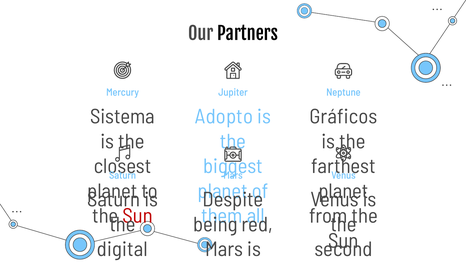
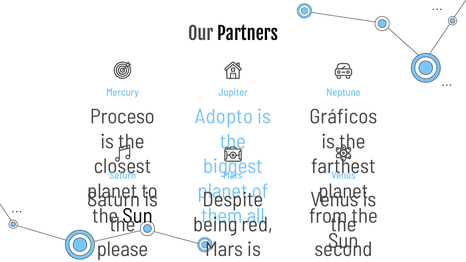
Sistema: Sistema -> Proceso
Sun at (138, 216) colour: red -> black
digital: digital -> please
